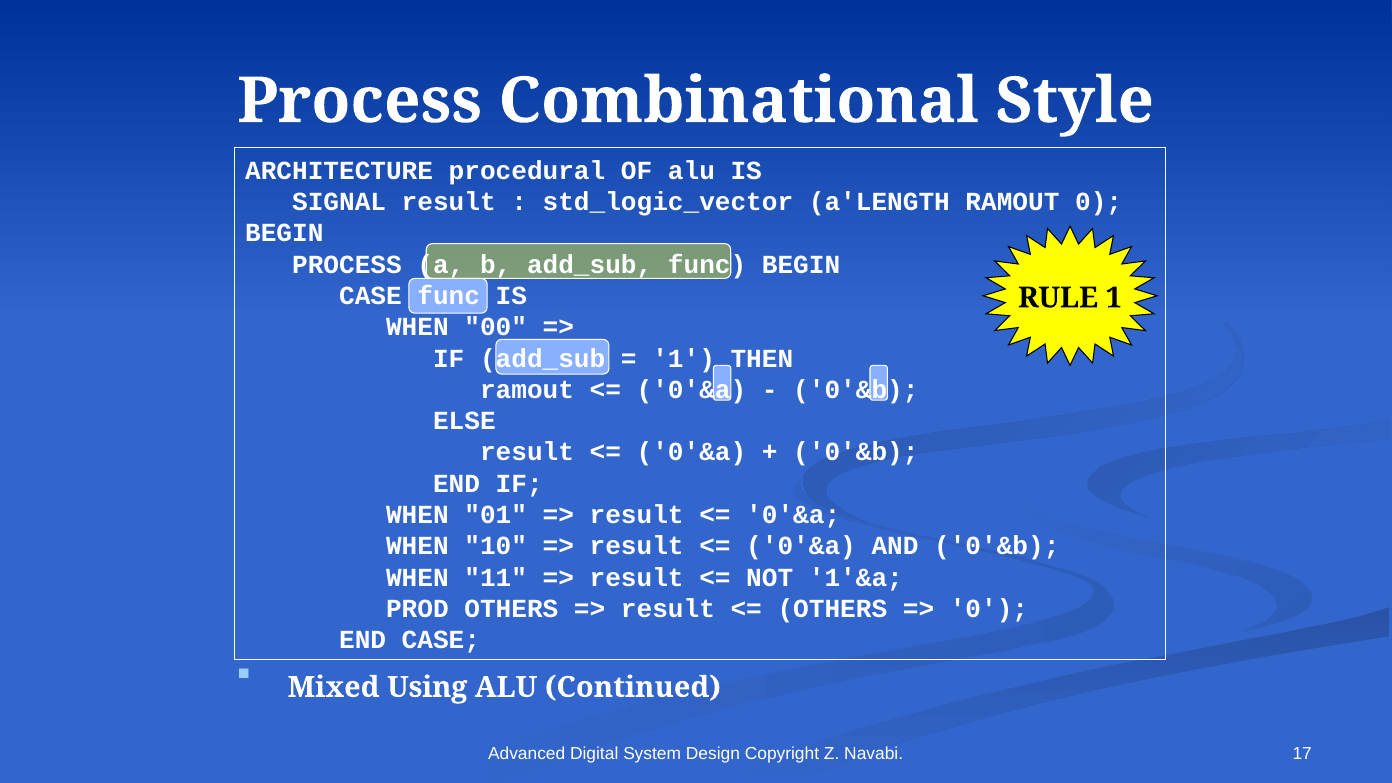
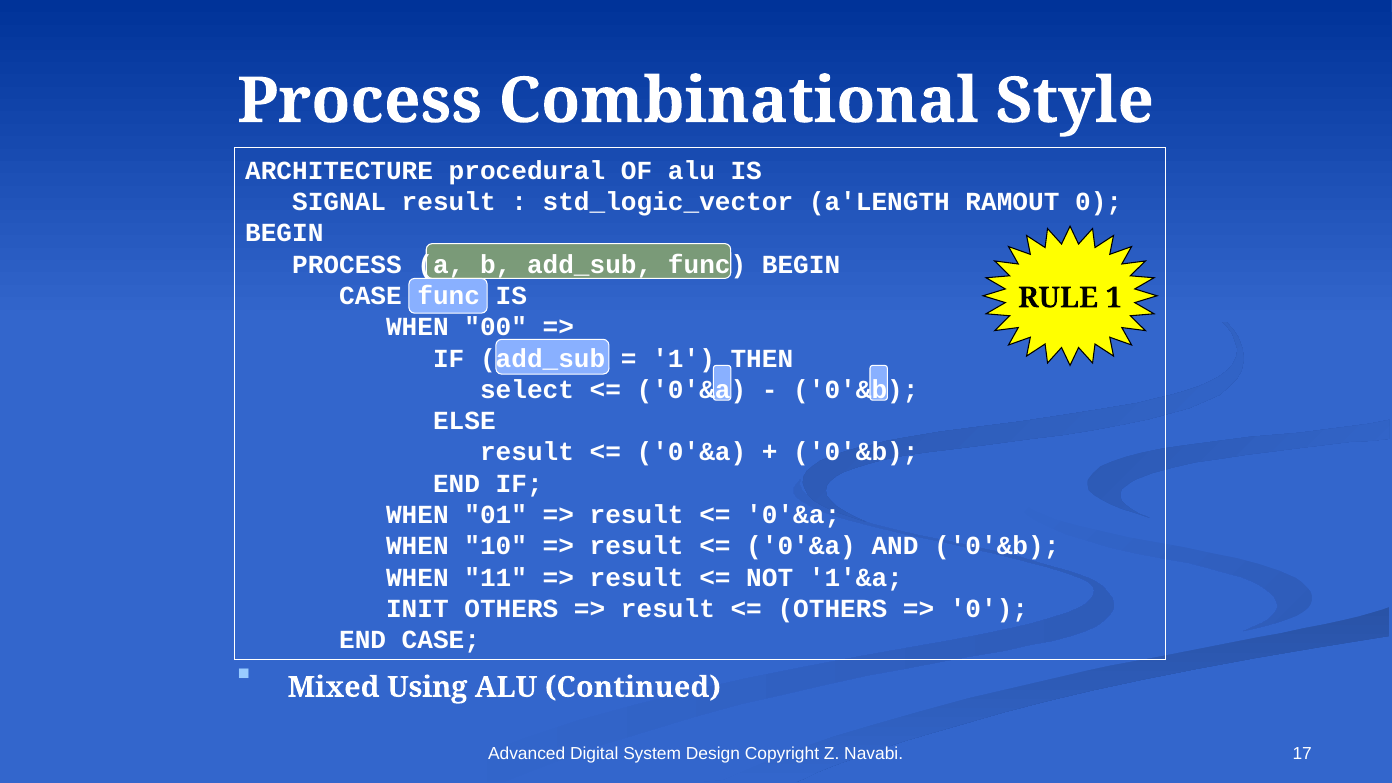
ramout at (527, 390): ramout -> select
PROD: PROD -> INIT
